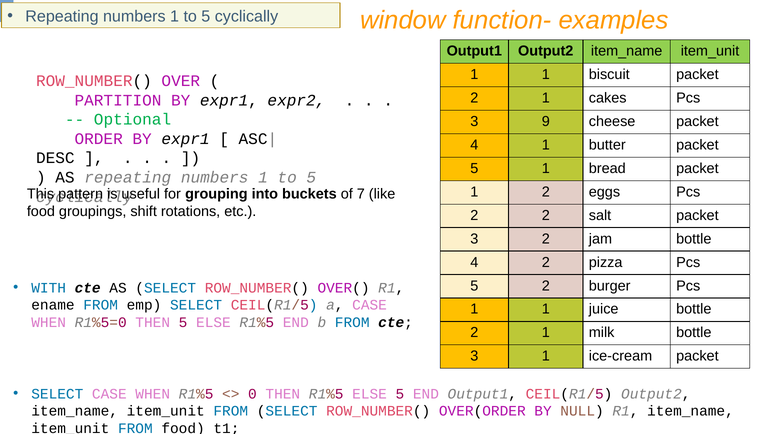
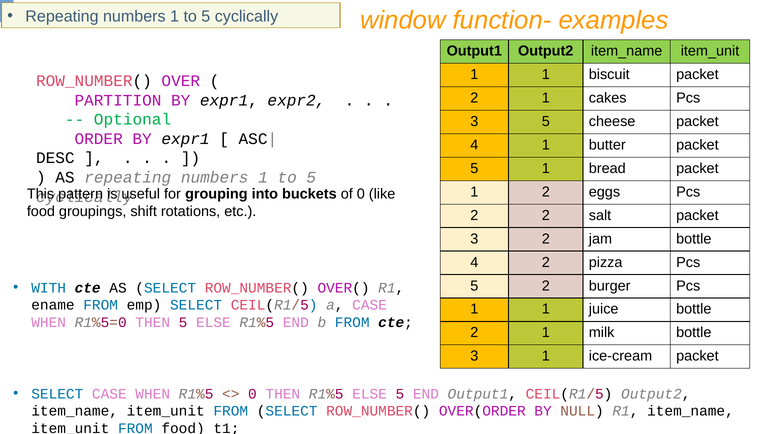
3 9: 9 -> 5
of 7: 7 -> 0
